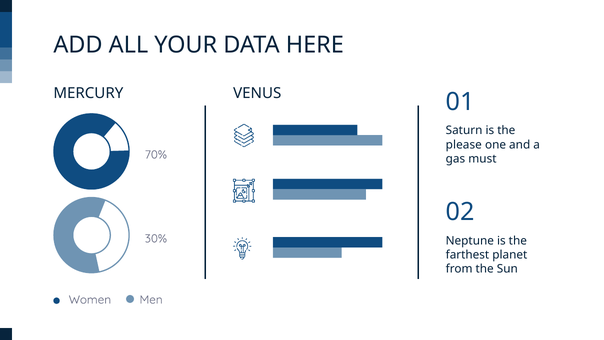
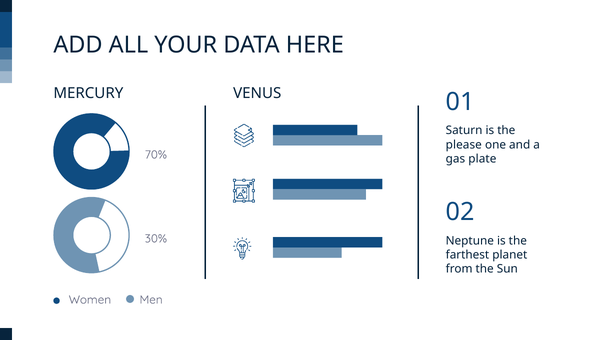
must: must -> plate
